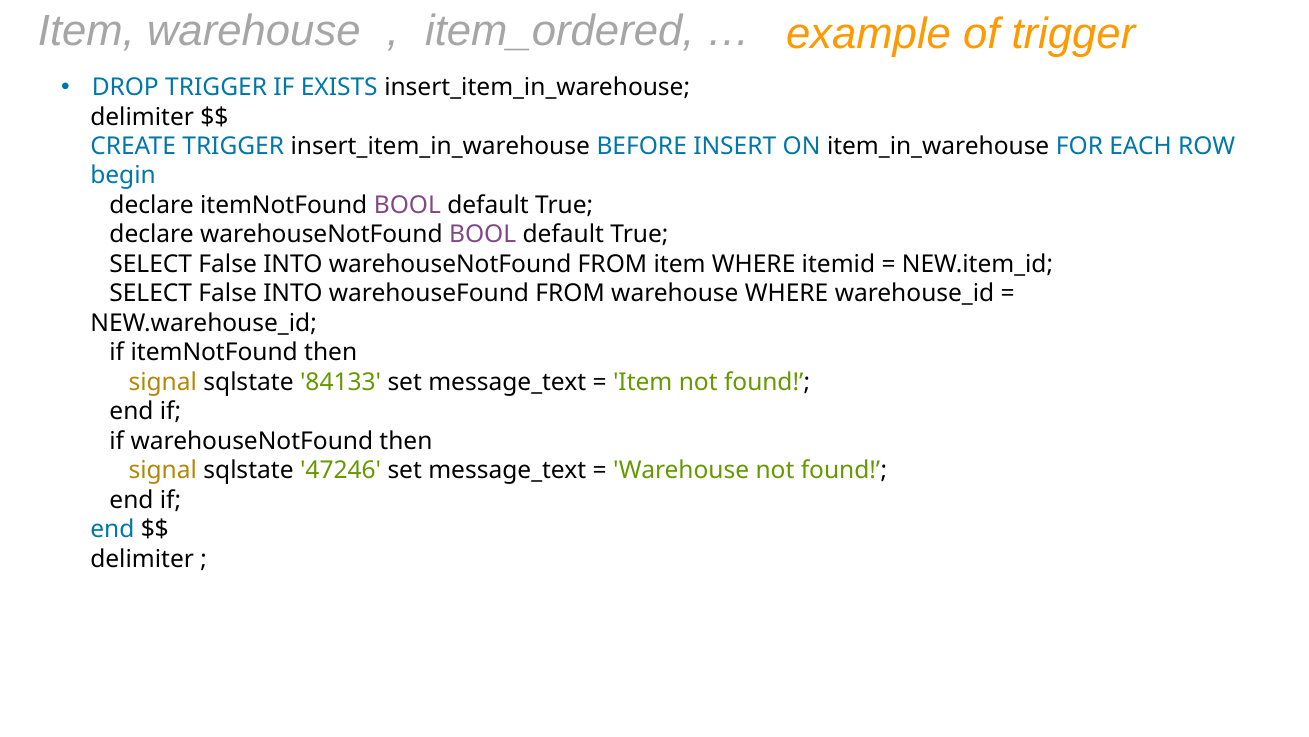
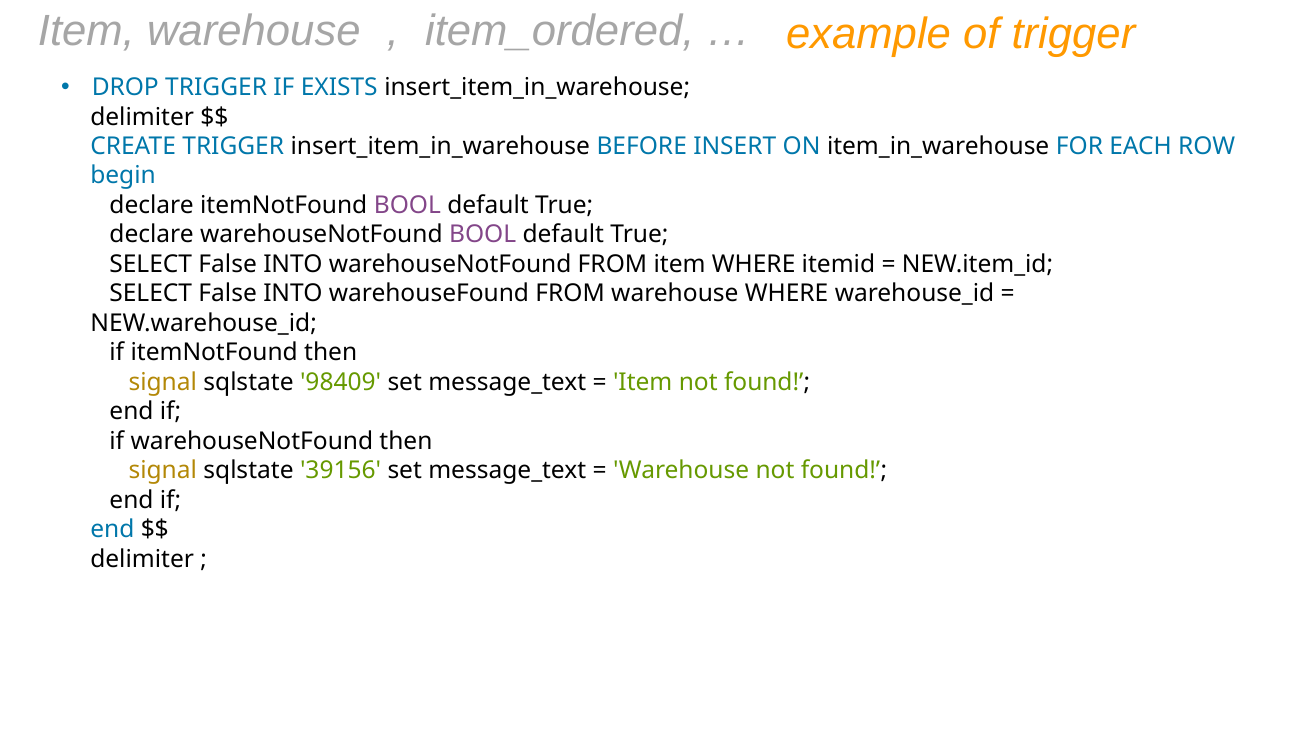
84133: 84133 -> 98409
47246: 47246 -> 39156
